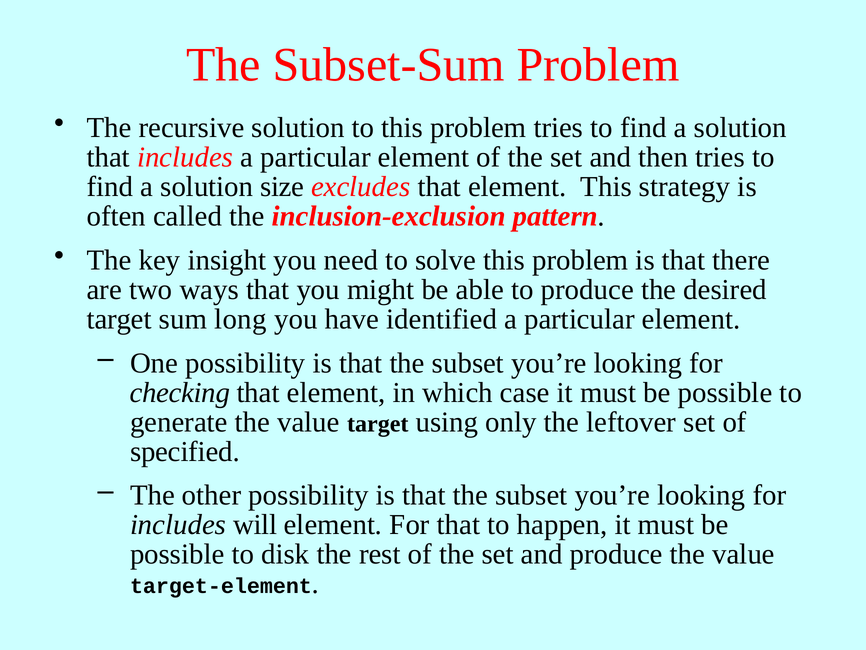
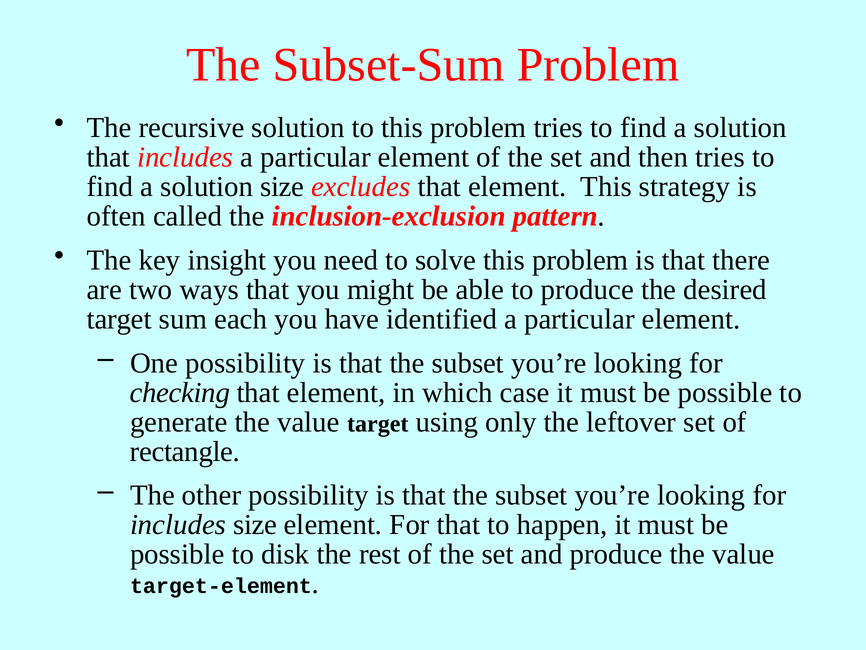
long: long -> each
specified: specified -> rectangle
includes will: will -> size
